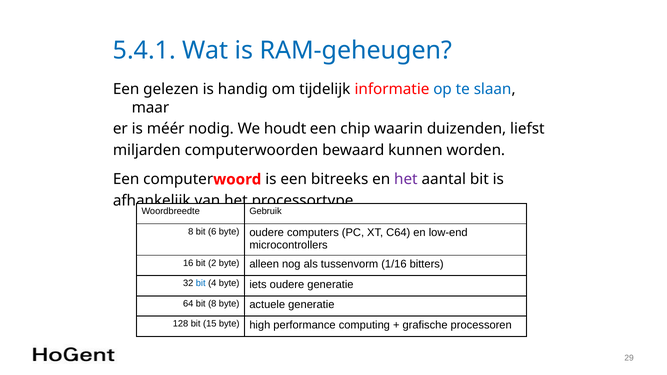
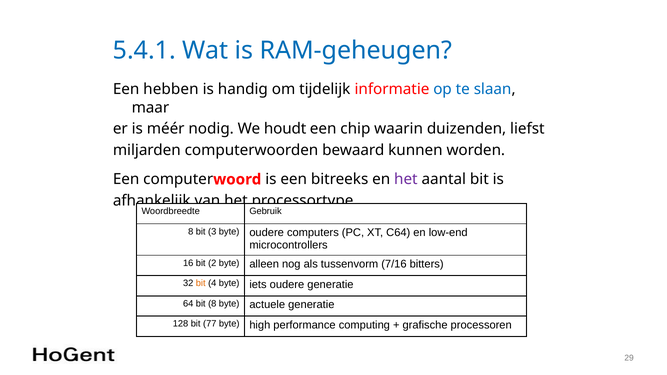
gelezen: gelezen -> hebben
6: 6 -> 3
1/16: 1/16 -> 7/16
bit at (201, 284) colour: blue -> orange
15: 15 -> 77
